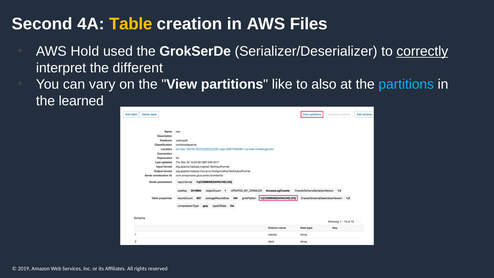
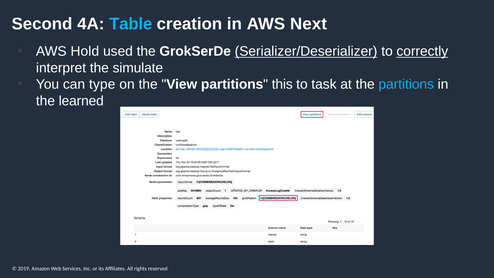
Table colour: yellow -> light blue
Files: Files -> Next
Serializer/Deserializer underline: none -> present
different: different -> simulate
vary: vary -> type
like: like -> this
also: also -> task
